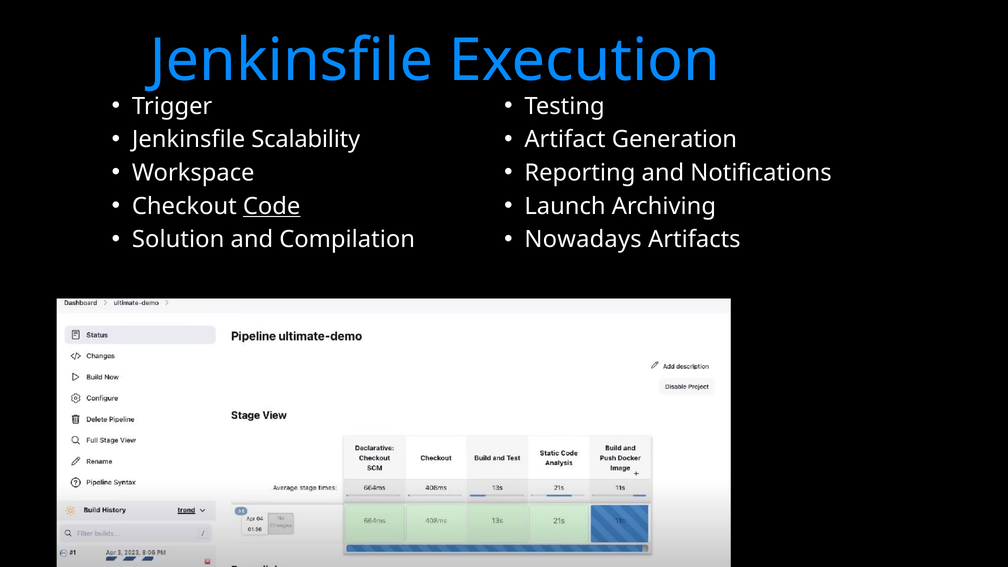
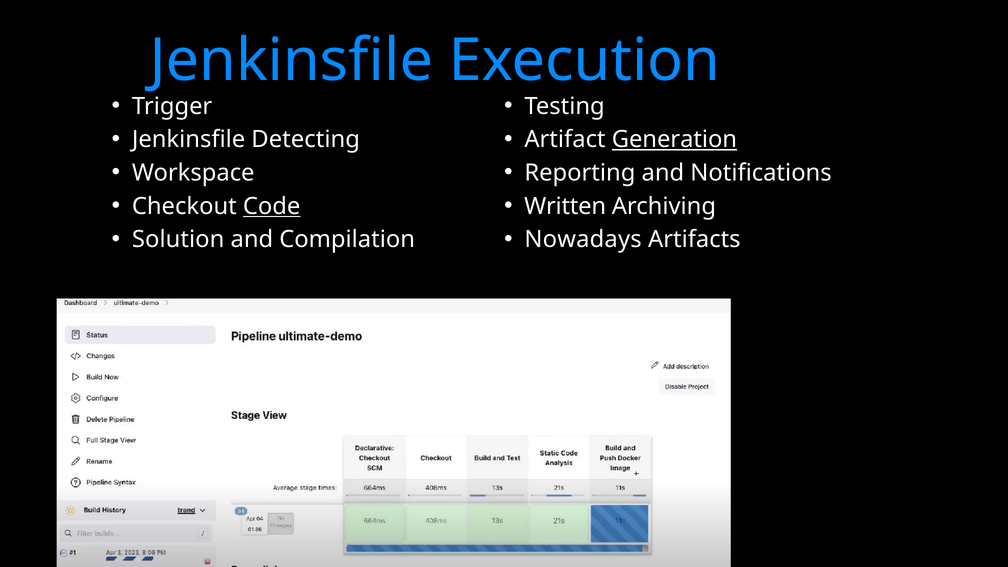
Scalability: Scalability -> Detecting
Generation underline: none -> present
Launch: Launch -> Written
